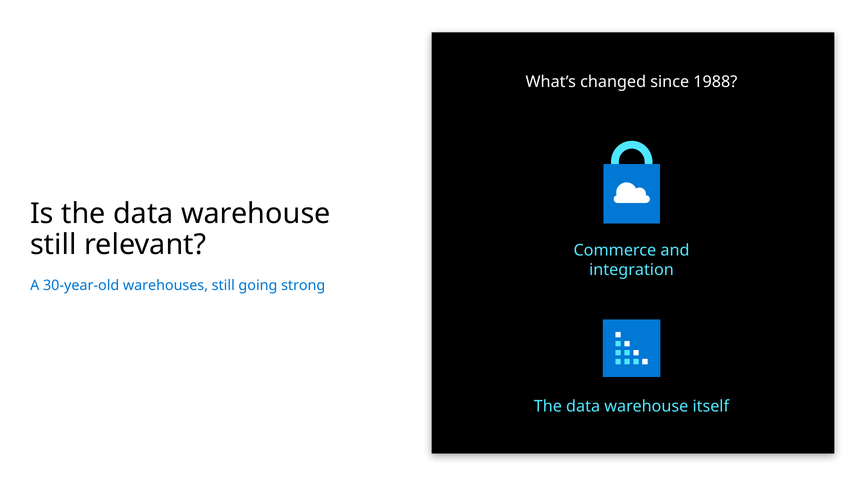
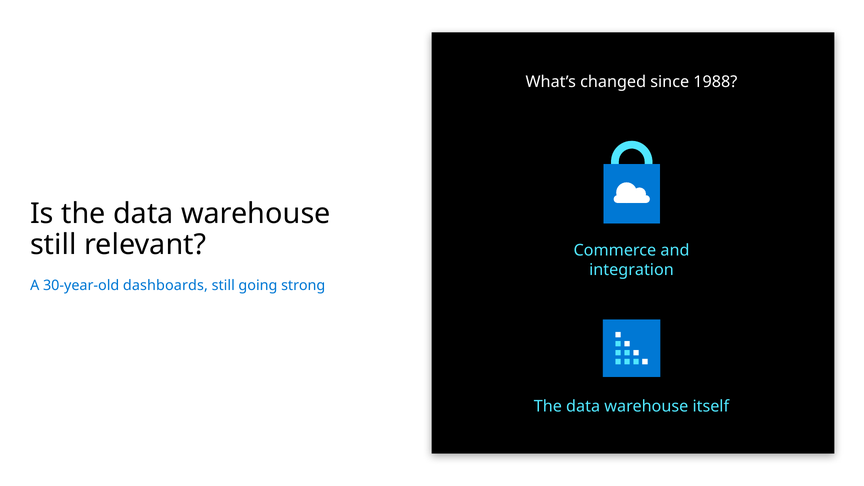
warehouses: warehouses -> dashboards
